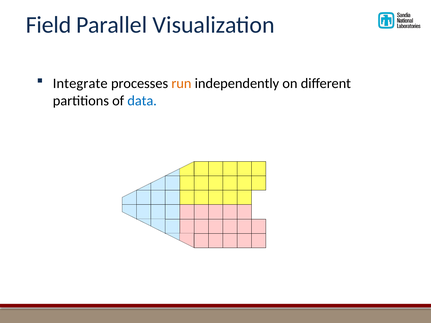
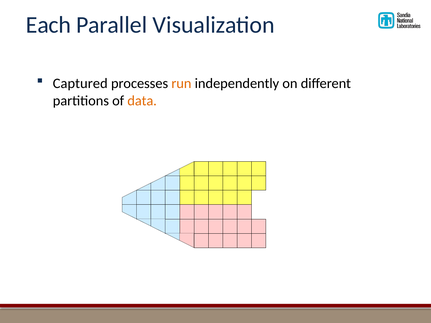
Field: Field -> Each
Integrate: Integrate -> Captured
data colour: blue -> orange
